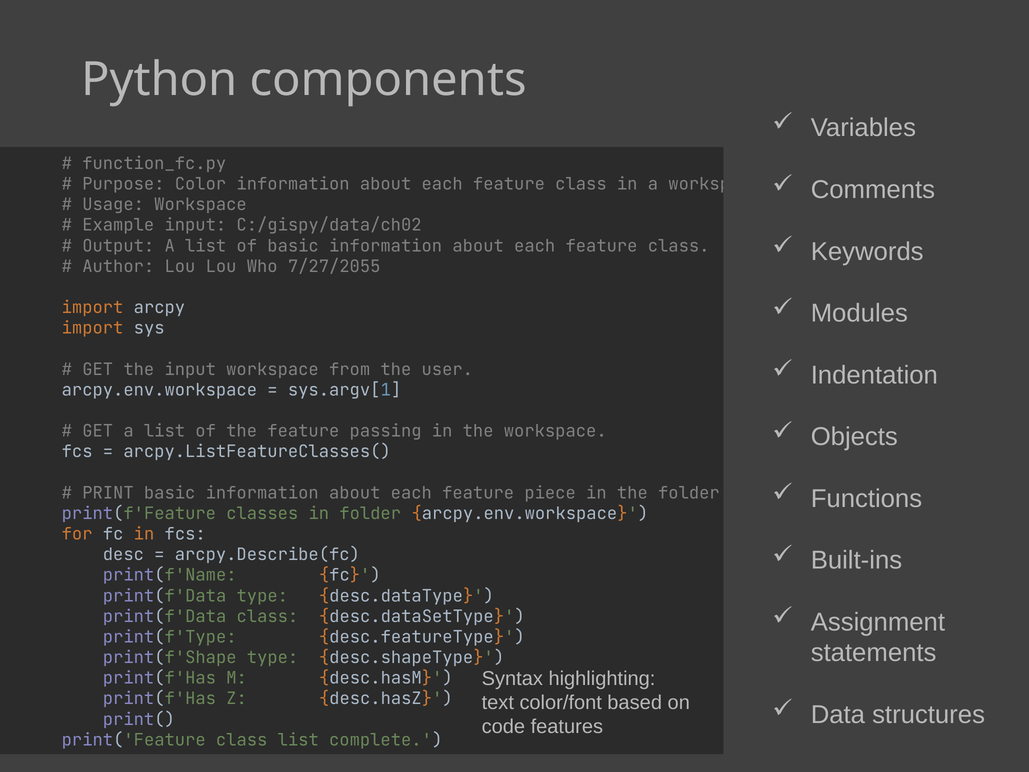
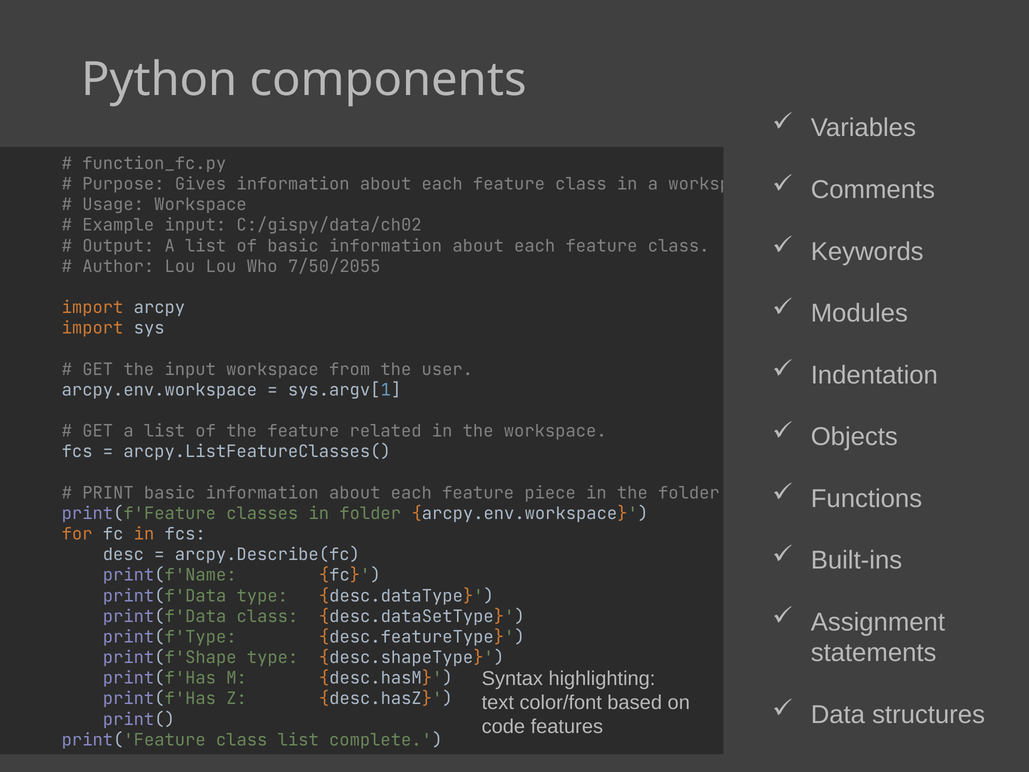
Color: Color -> Gives
7/27/2055: 7/27/2055 -> 7/50/2055
passing: passing -> related
